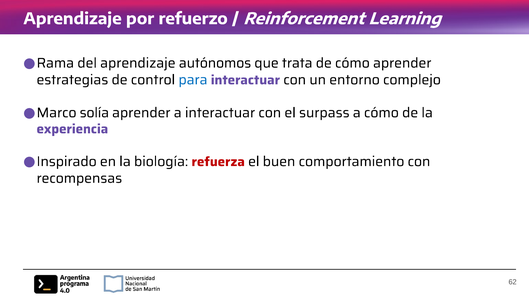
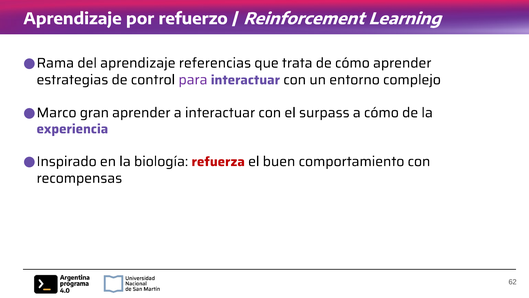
autónomos: autónomos -> referencias
para colour: blue -> purple
solía: solía -> gran
